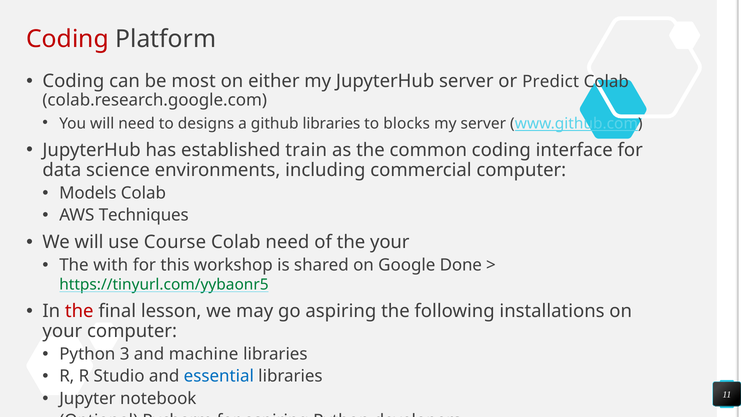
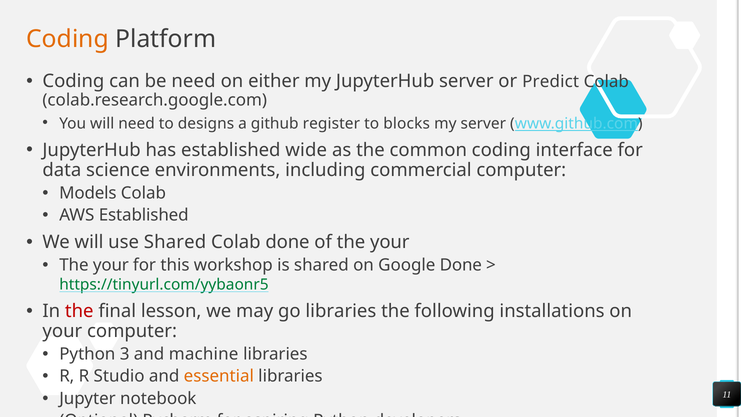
Coding at (68, 39) colour: red -> orange
be most: most -> need
github libraries: libraries -> register
train: train -> wide
AWS Techniques: Techniques -> Established
use Course: Course -> Shared
Colab need: need -> done
with at (111, 265): with -> your
go aspiring: aspiring -> libraries
essential colour: blue -> orange
